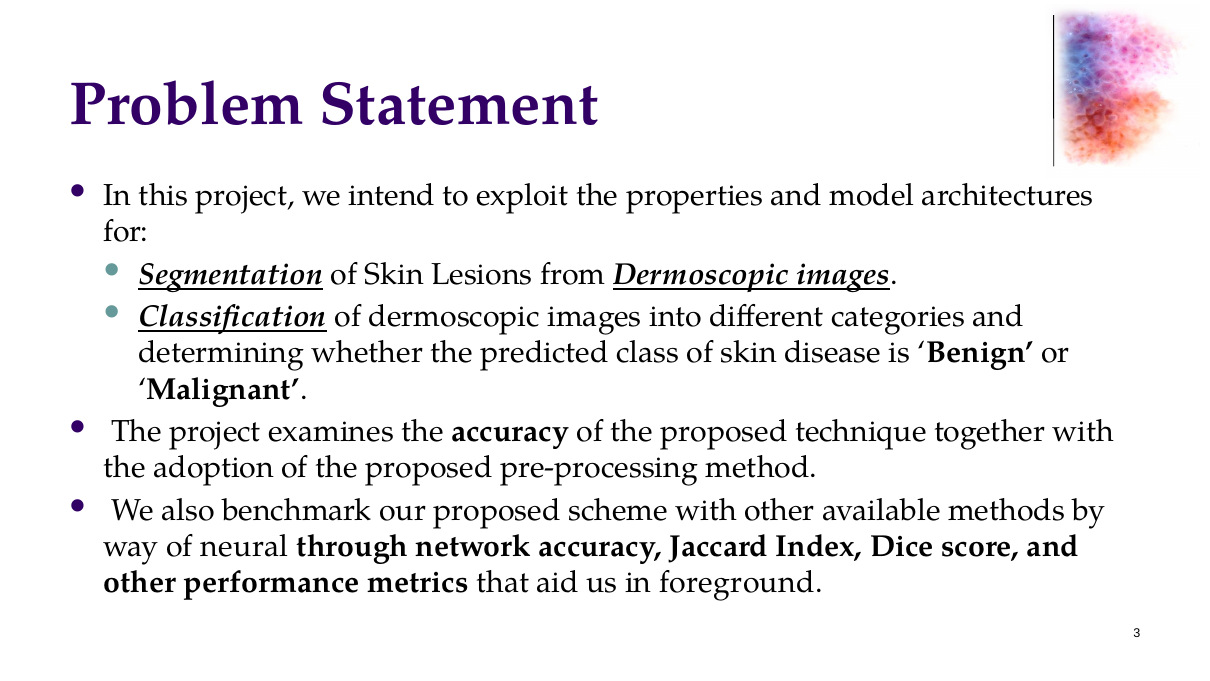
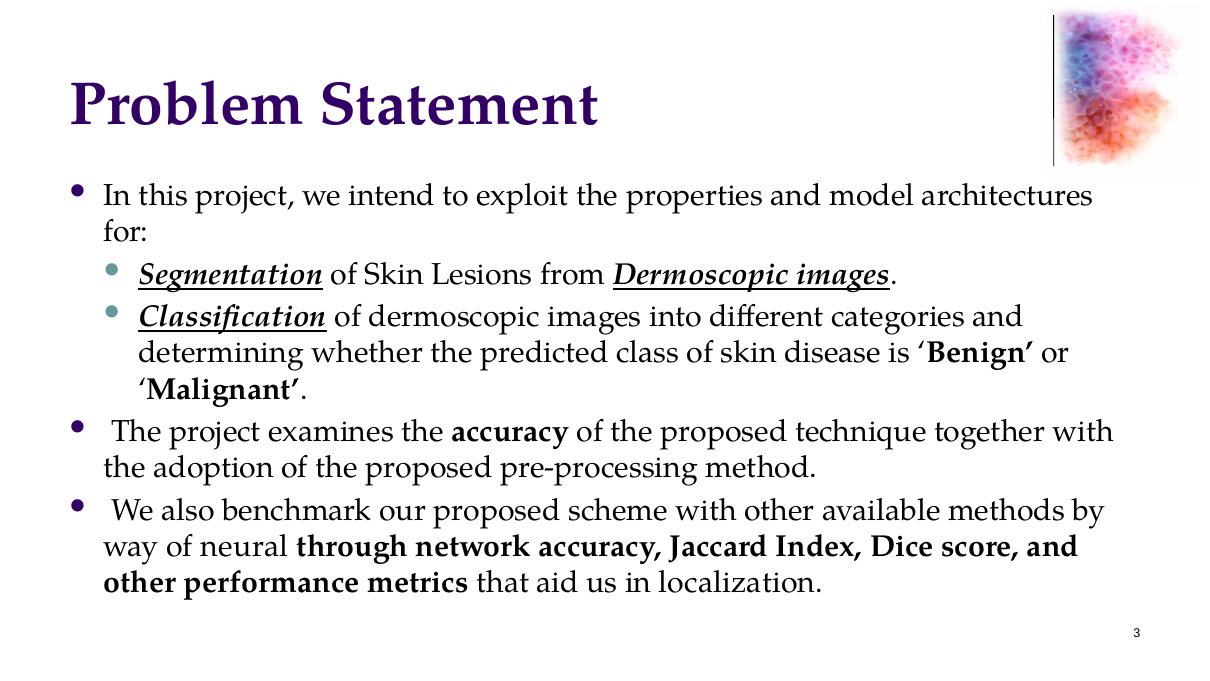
foreground: foreground -> localization
